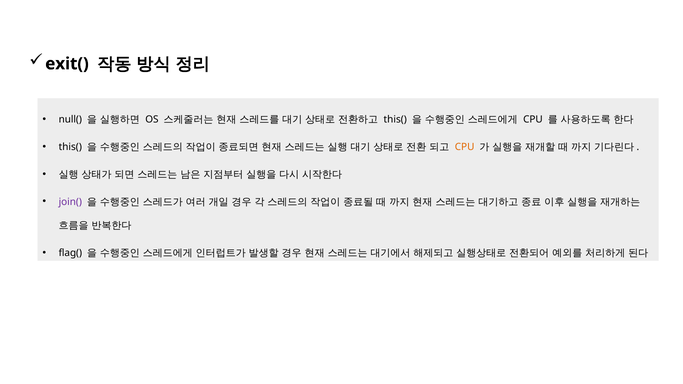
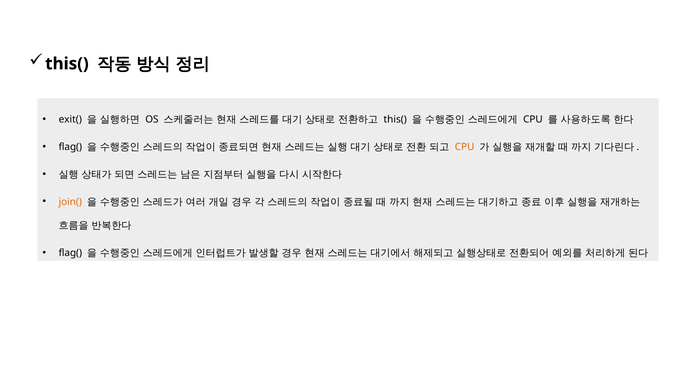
exit( at (67, 64): exit( -> this(
null(: null( -> exit(
this( at (70, 147): this( -> flag(
join( colour: purple -> orange
